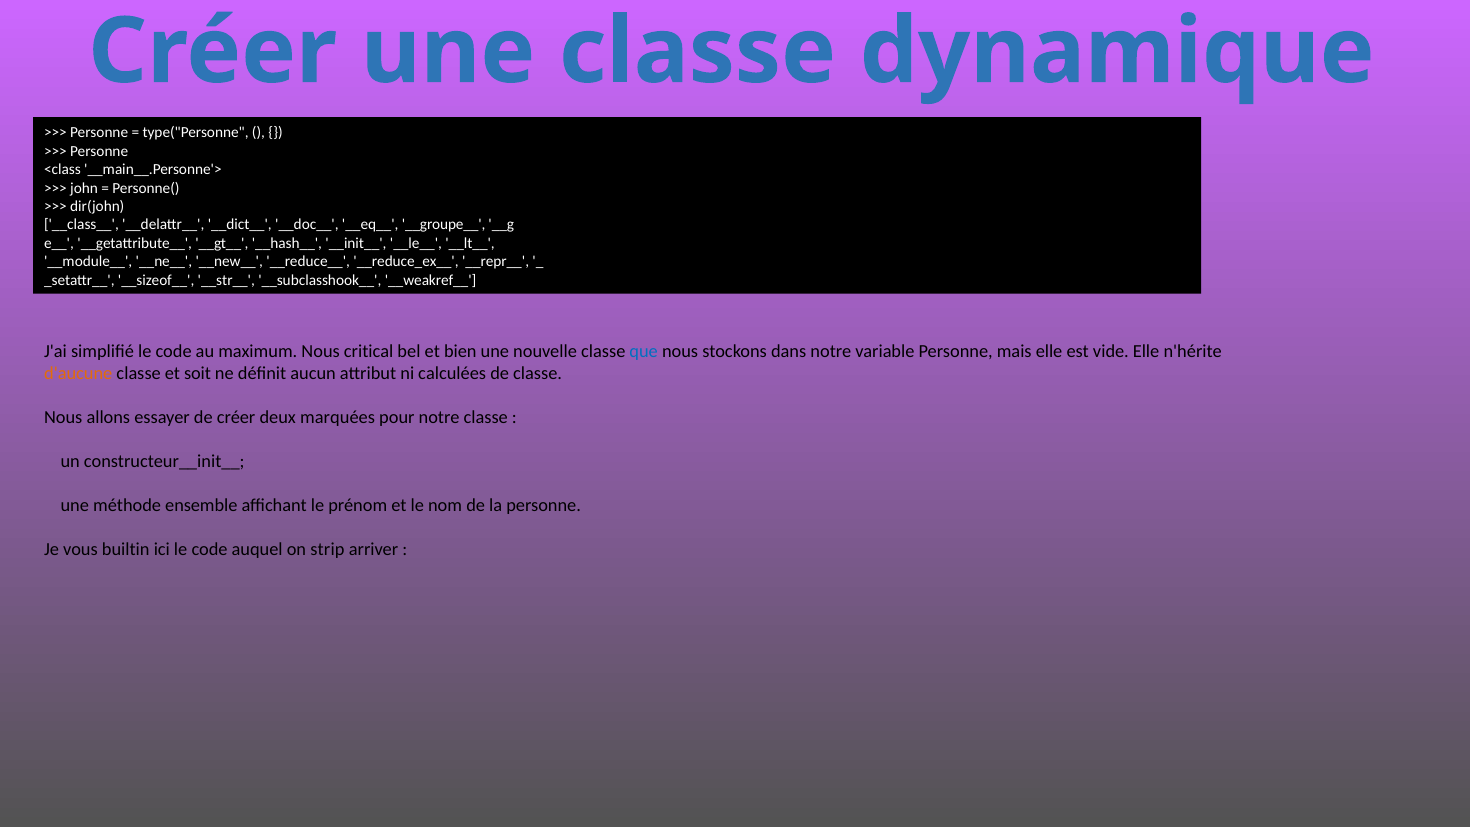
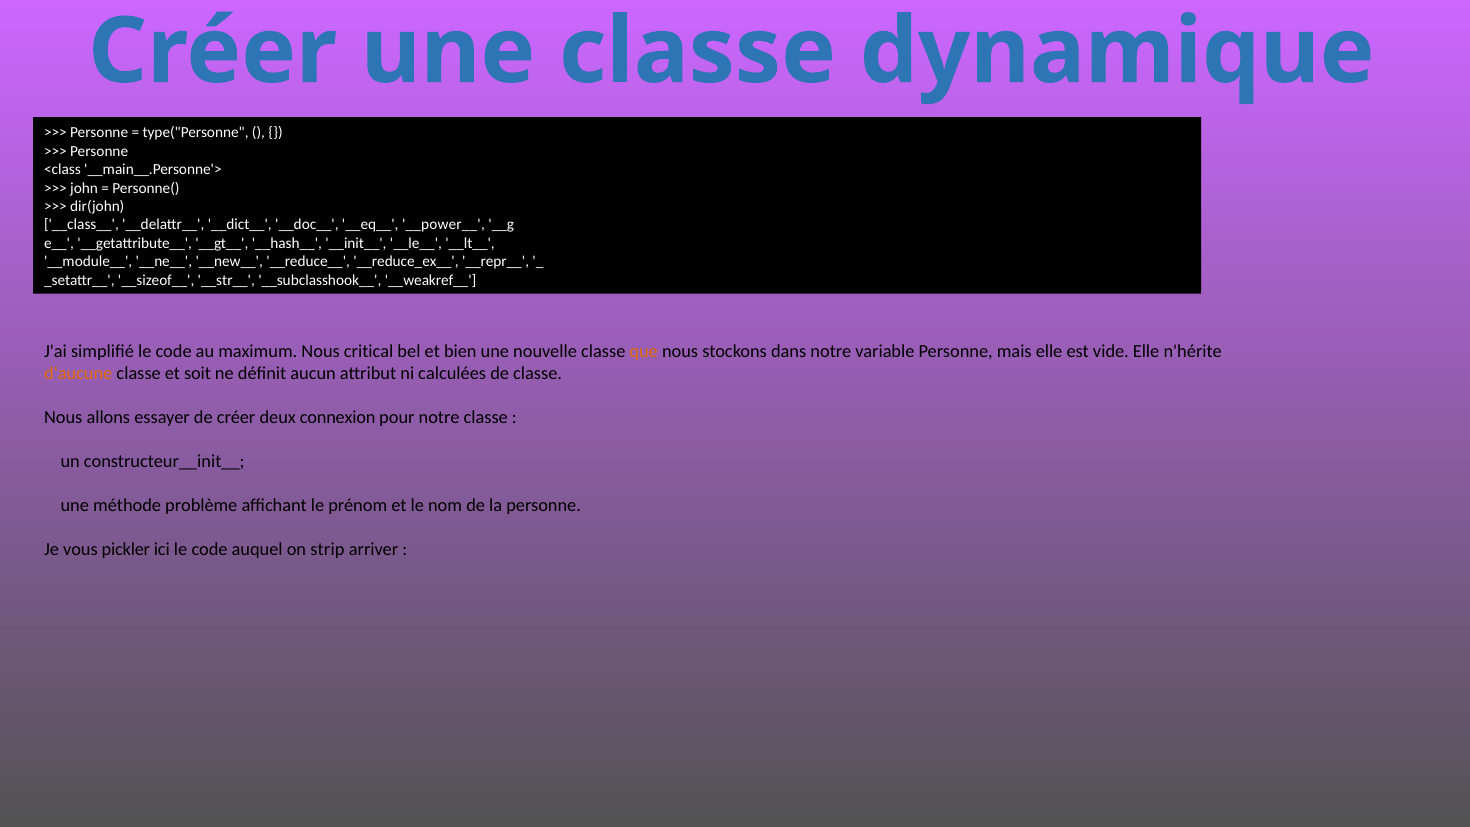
__groupe__: __groupe__ -> __power__
que colour: blue -> orange
marquées: marquées -> connexion
ensemble: ensemble -> problème
builtin: builtin -> pickler
